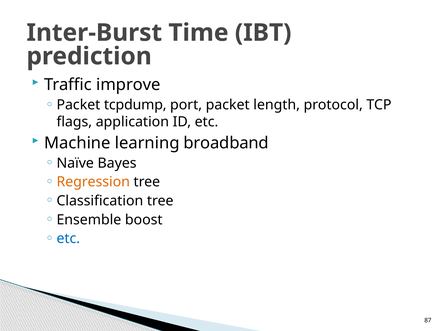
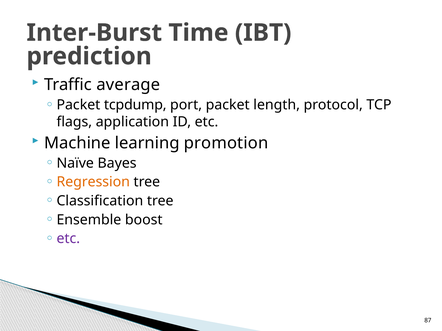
improve: improve -> average
broadband: broadband -> promotion
etc at (68, 239) colour: blue -> purple
